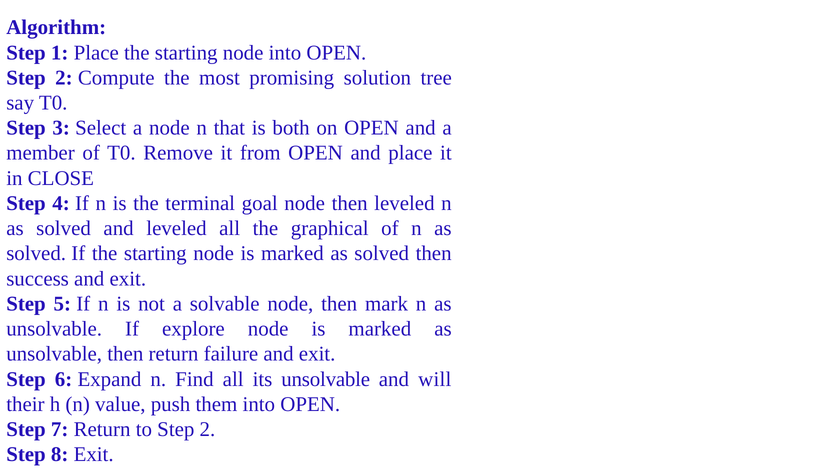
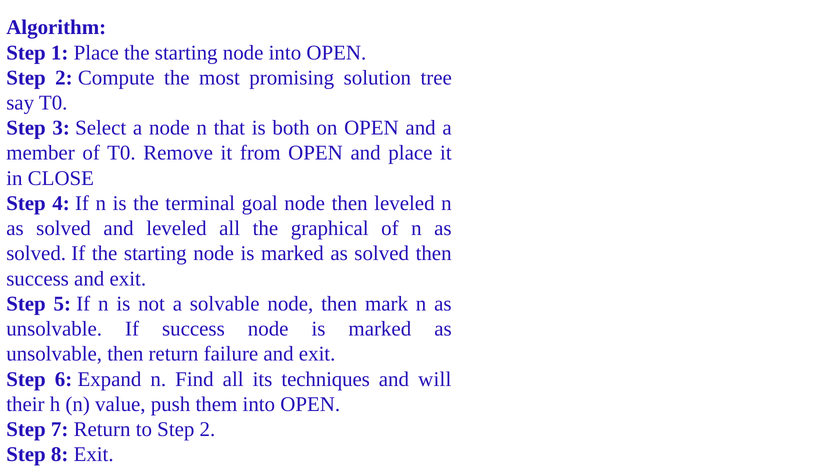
If explore: explore -> success
its unsolvable: unsolvable -> techniques
